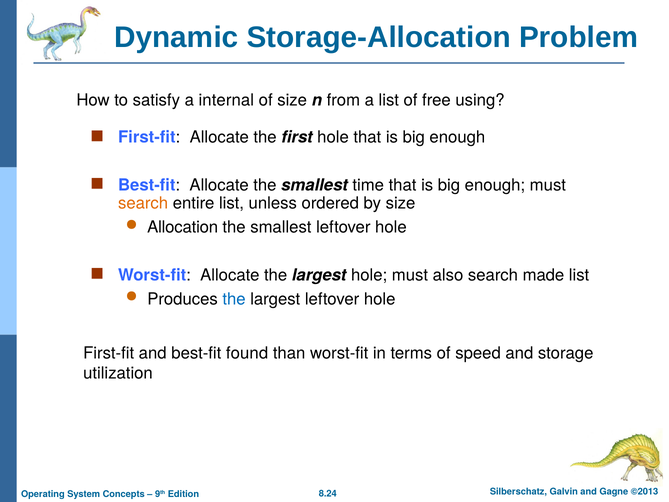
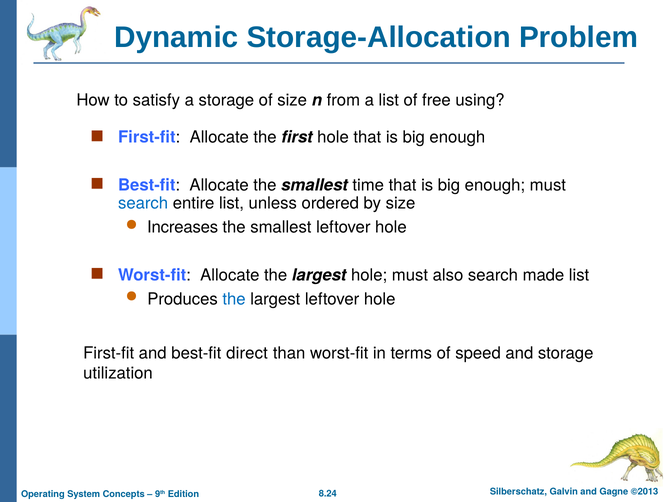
a internal: internal -> storage
search at (143, 203) colour: orange -> blue
Allocation: Allocation -> Increases
found: found -> direct
